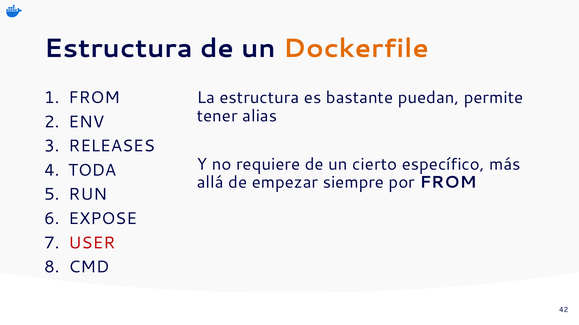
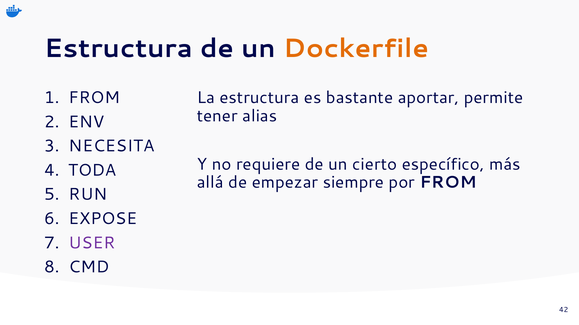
puedan: puedan -> aportar
RELEASES: RELEASES -> NECESITA
USER colour: red -> purple
